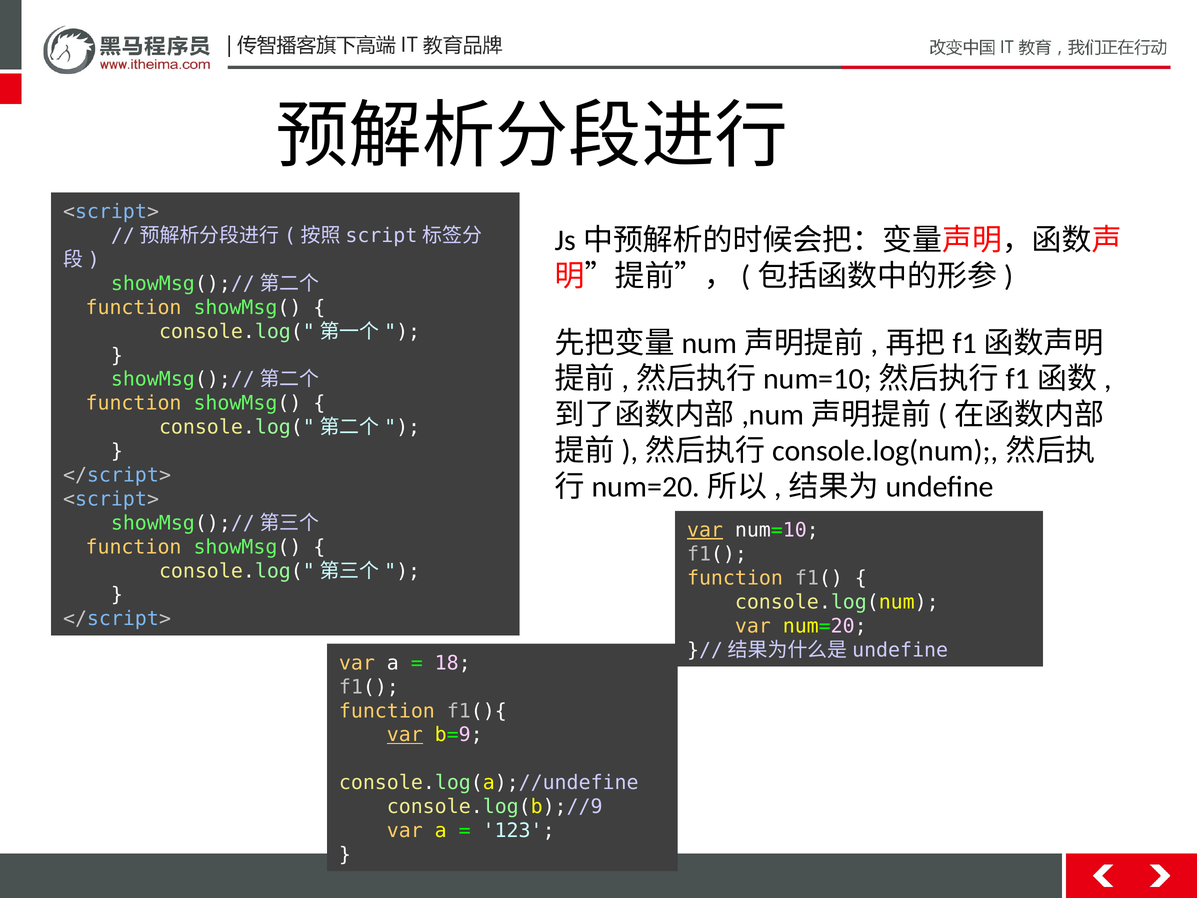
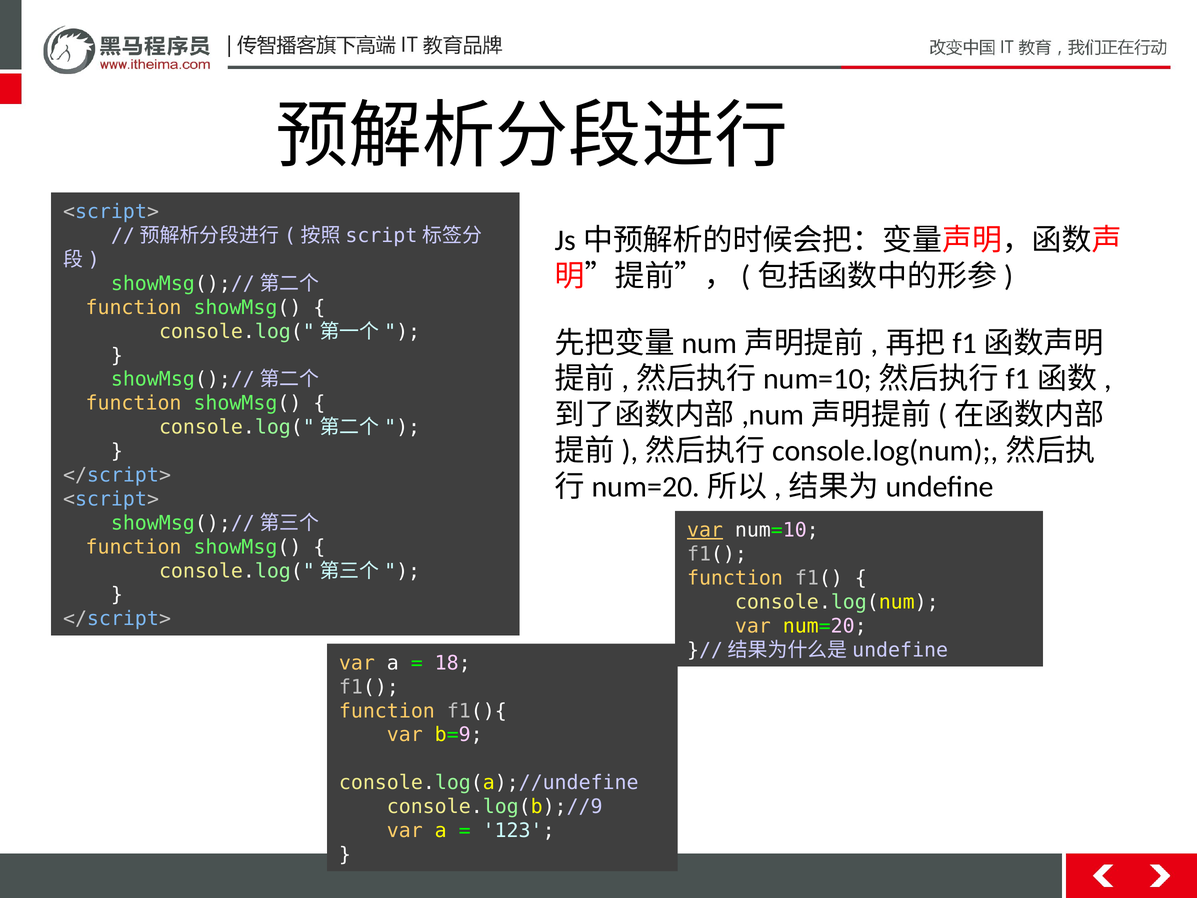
var at (405, 735) underline: present -> none
